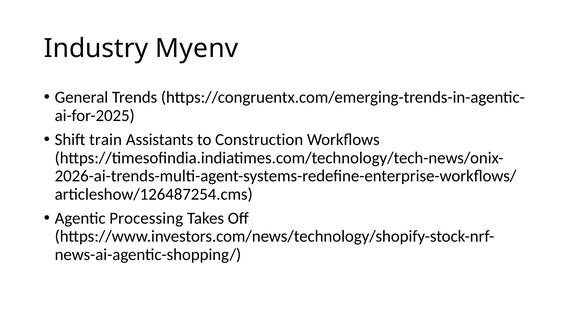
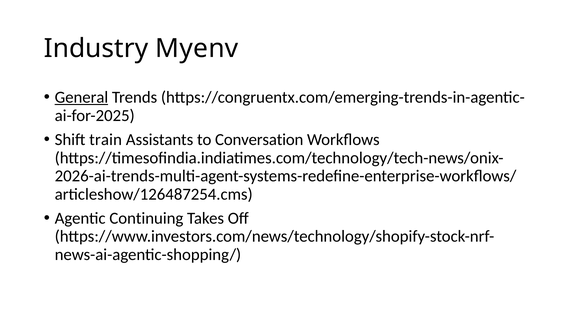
General underline: none -> present
Construction: Construction -> Conversation
Processing: Processing -> Continuing
